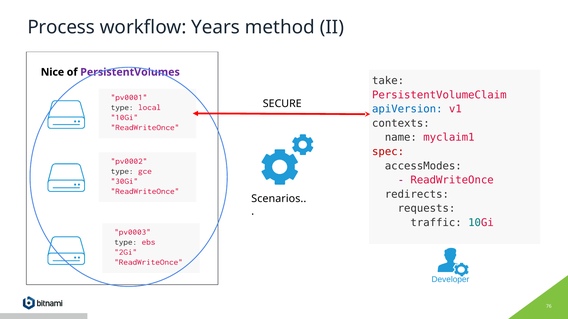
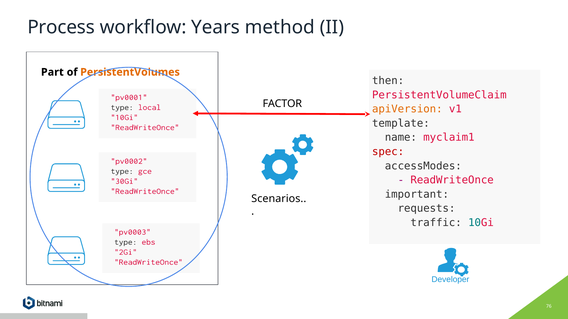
Nice: Nice -> Part
PersistentVolumes colour: purple -> orange
take: take -> then
SECURE: SECURE -> FACTOR
apiVersion colour: blue -> orange
contexts: contexts -> template
redirects: redirects -> important
